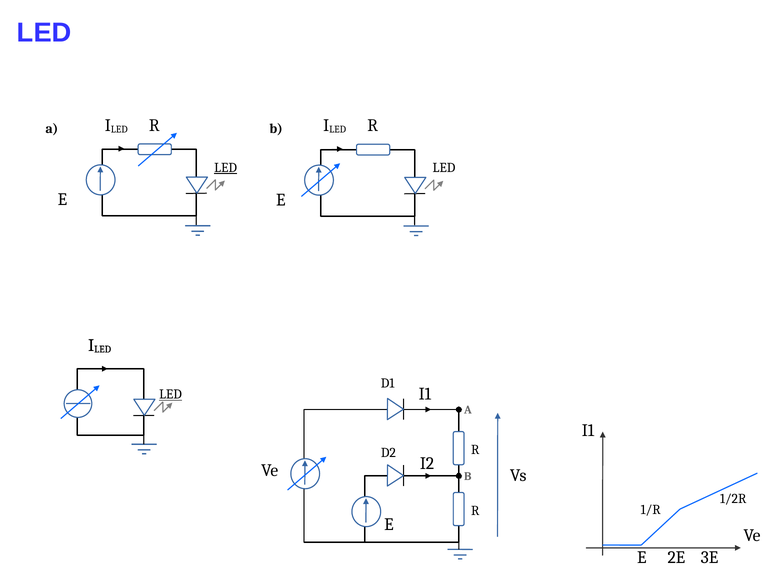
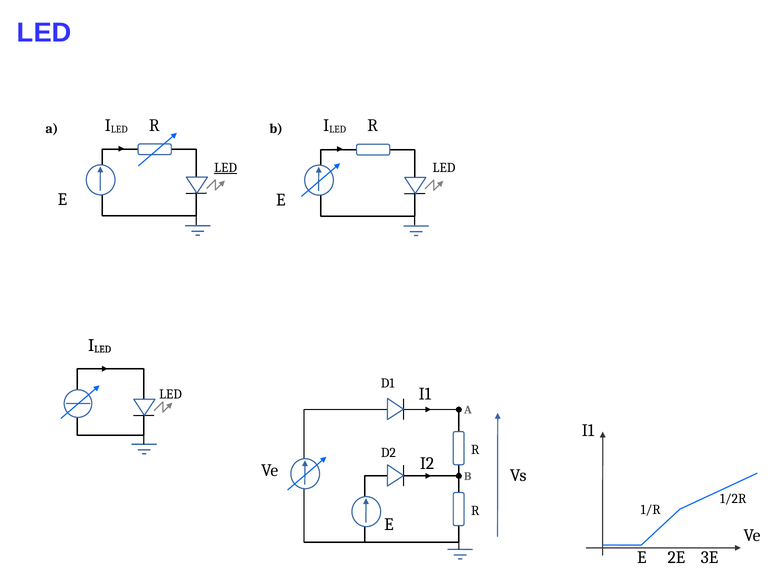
LED at (170, 394) underline: present -> none
